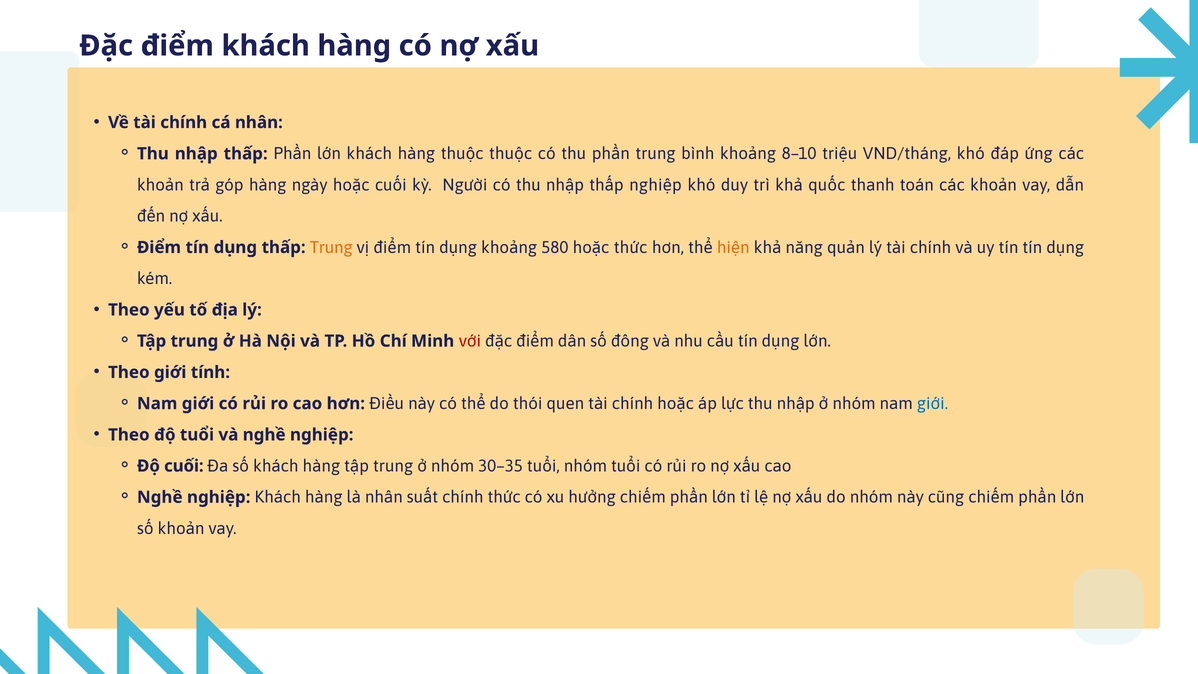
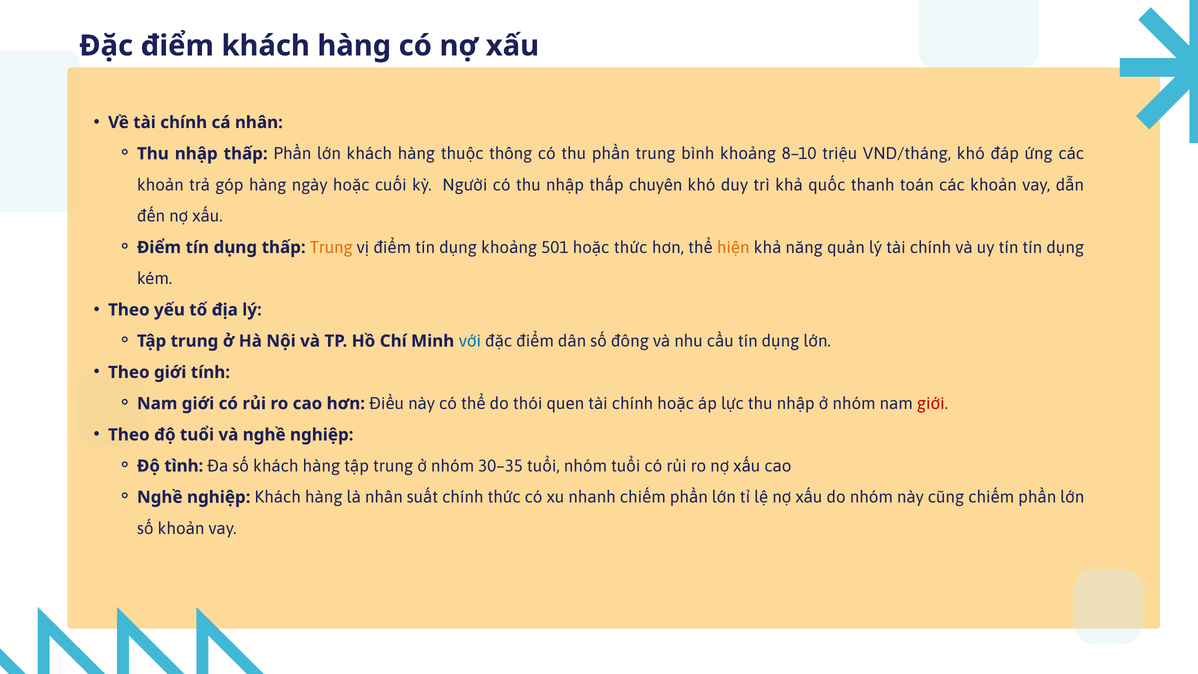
thuộc thuộc: thuộc -> thông
thấp nghiệp: nghiệp -> chuyên
580: 580 -> 501
với colour: red -> blue
giới at (932, 403) colour: blue -> red
Độ cuối: cuối -> tình
hưởng: hưởng -> nhanh
